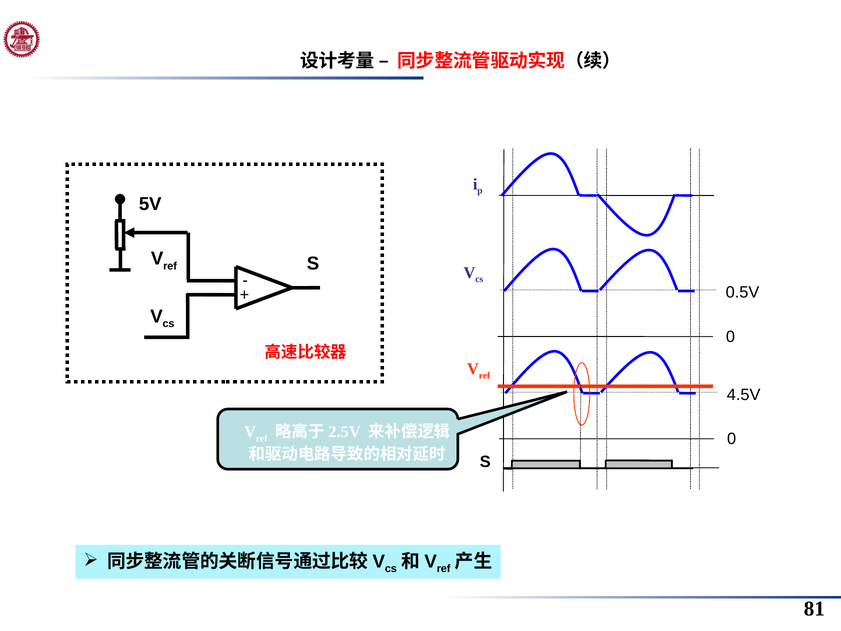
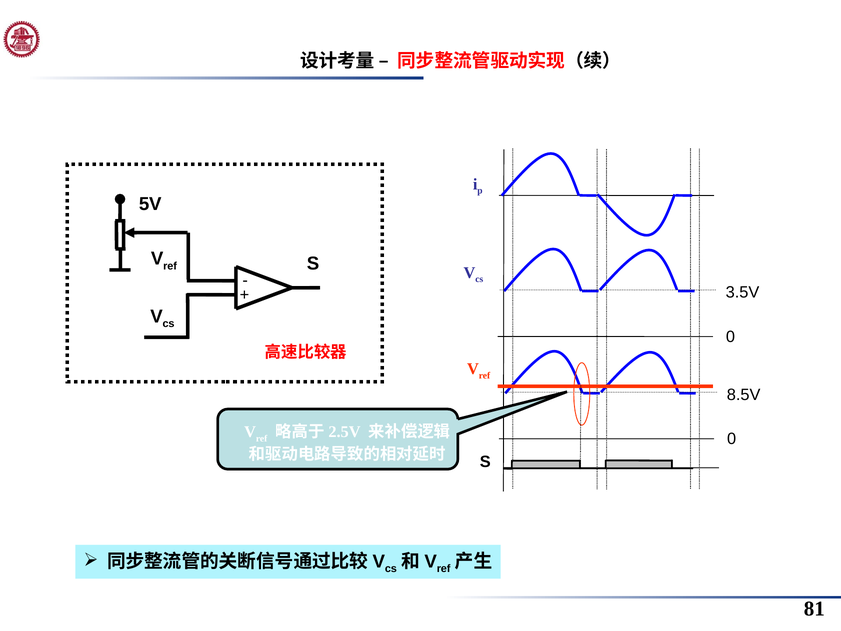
0.5V: 0.5V -> 3.5V
4.5V: 4.5V -> 8.5V
